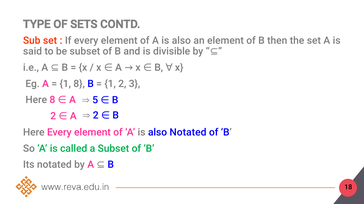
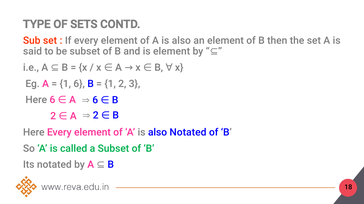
is divisible: divisible -> element
1 8: 8 -> 6
Here 8: 8 -> 6
5 at (95, 101): 5 -> 6
